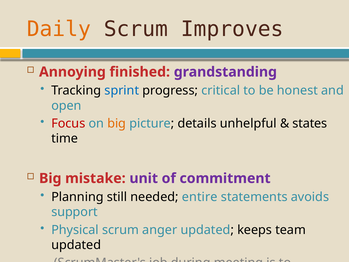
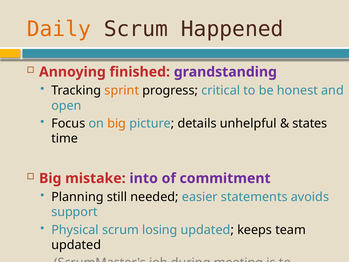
Improves: Improves -> Happened
sprint colour: blue -> orange
Focus colour: red -> black
unit: unit -> into
entire: entire -> easier
anger: anger -> losing
